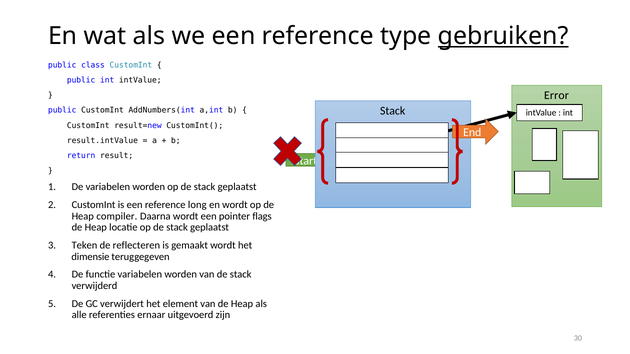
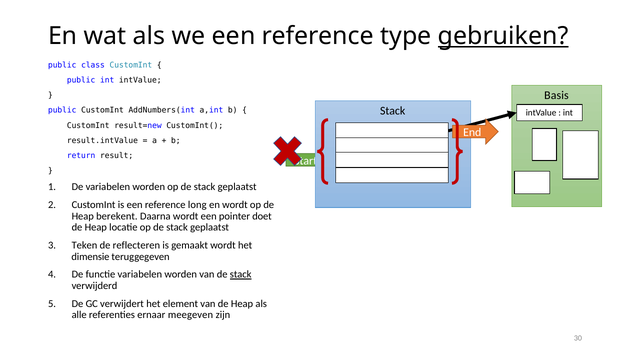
Error: Error -> Basis
compiler: compiler -> berekent
flags: flags -> doet
stack at (241, 275) underline: none -> present
uitgevoerd: uitgevoerd -> meegeven
